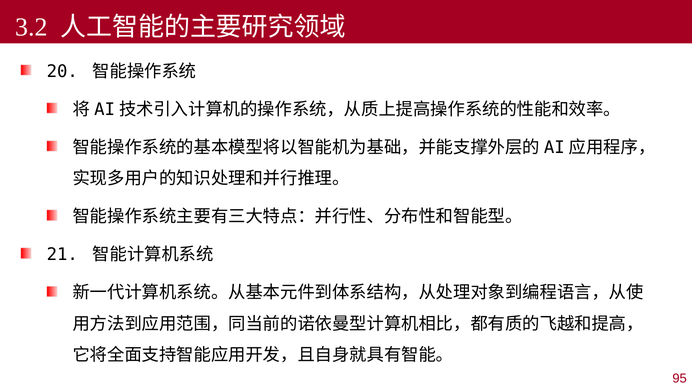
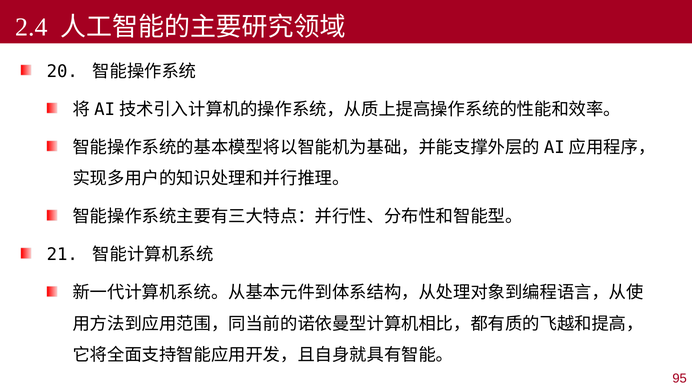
3.2: 3.2 -> 2.4
